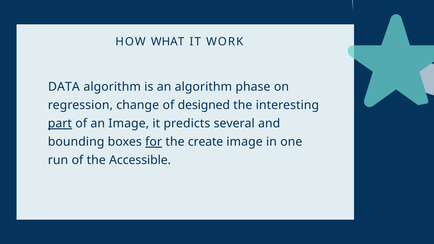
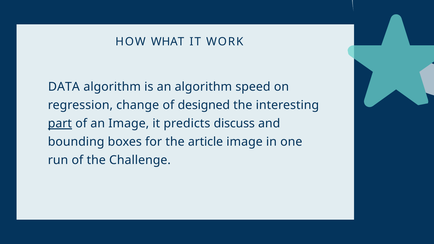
phase: phase -> speed
several: several -> discuss
for underline: present -> none
create: create -> article
Accessible: Accessible -> Challenge
